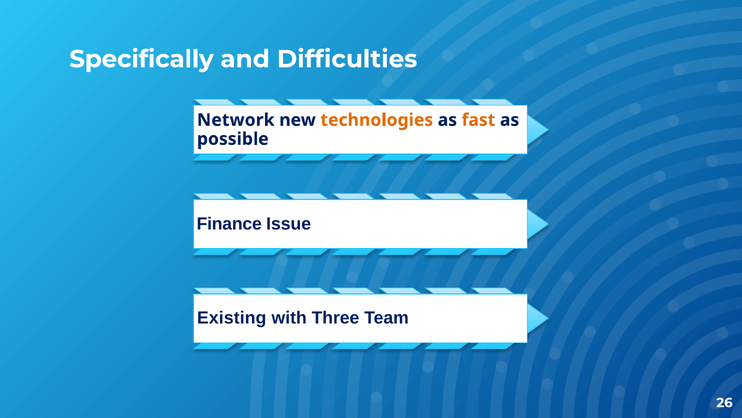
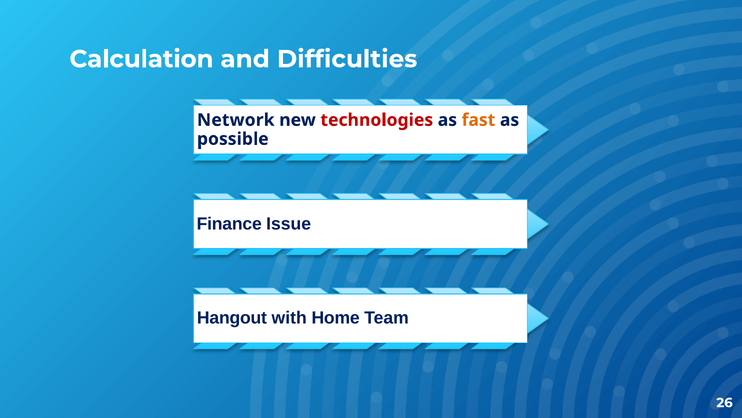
Specifically: Specifically -> Calculation
technologies colour: orange -> red
Existing: Existing -> Hangout
Three: Three -> Home
